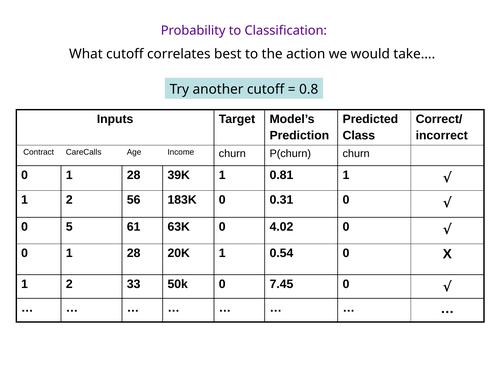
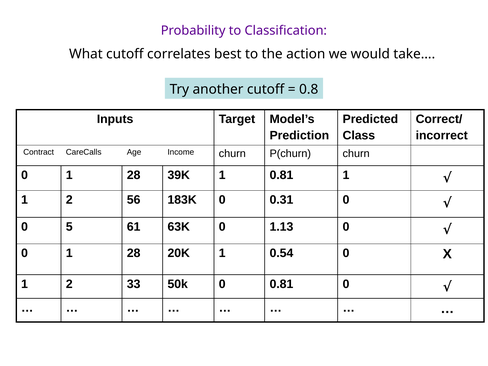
4.02: 4.02 -> 1.13
0 7.45: 7.45 -> 0.81
